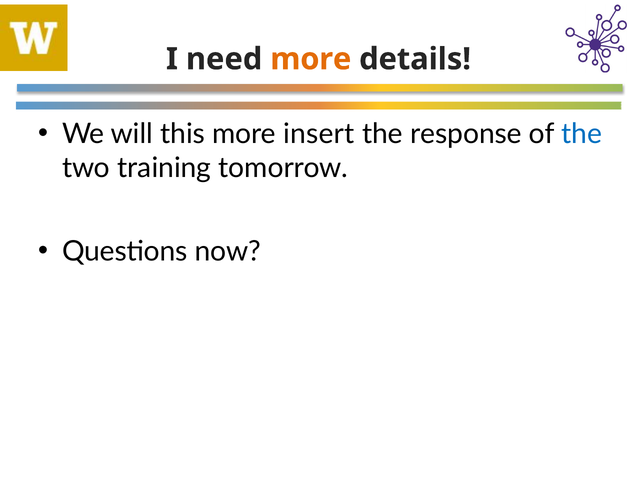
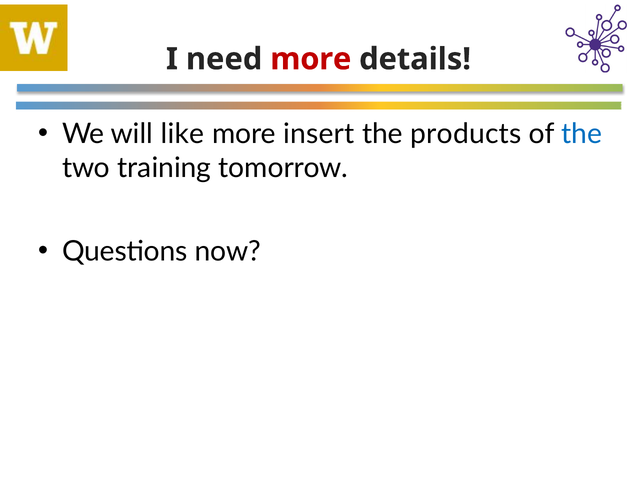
more at (311, 59) colour: orange -> red
this: this -> like
response: response -> products
